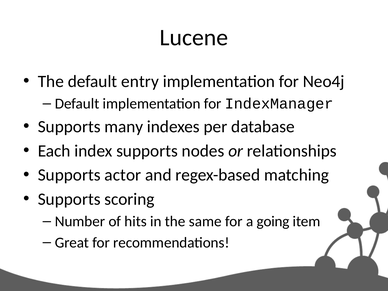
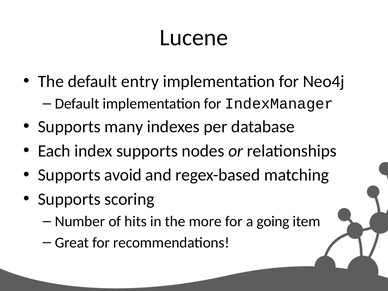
actor: actor -> avoid
same: same -> more
